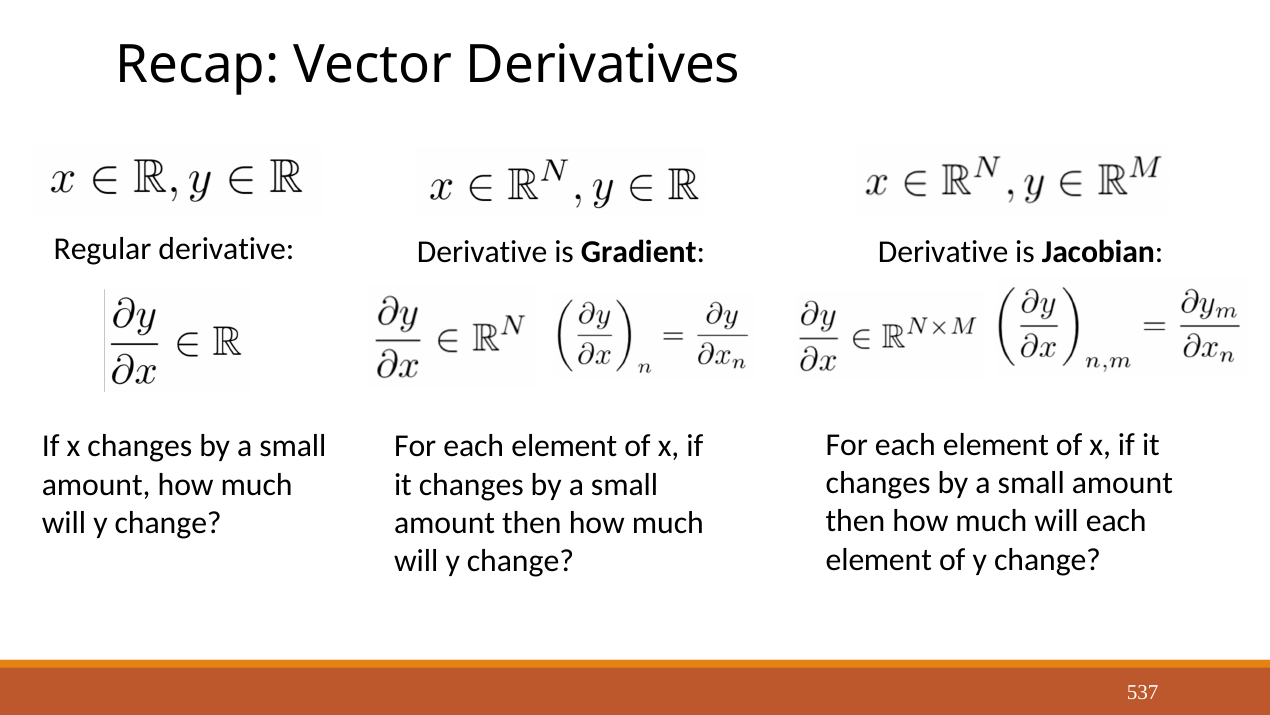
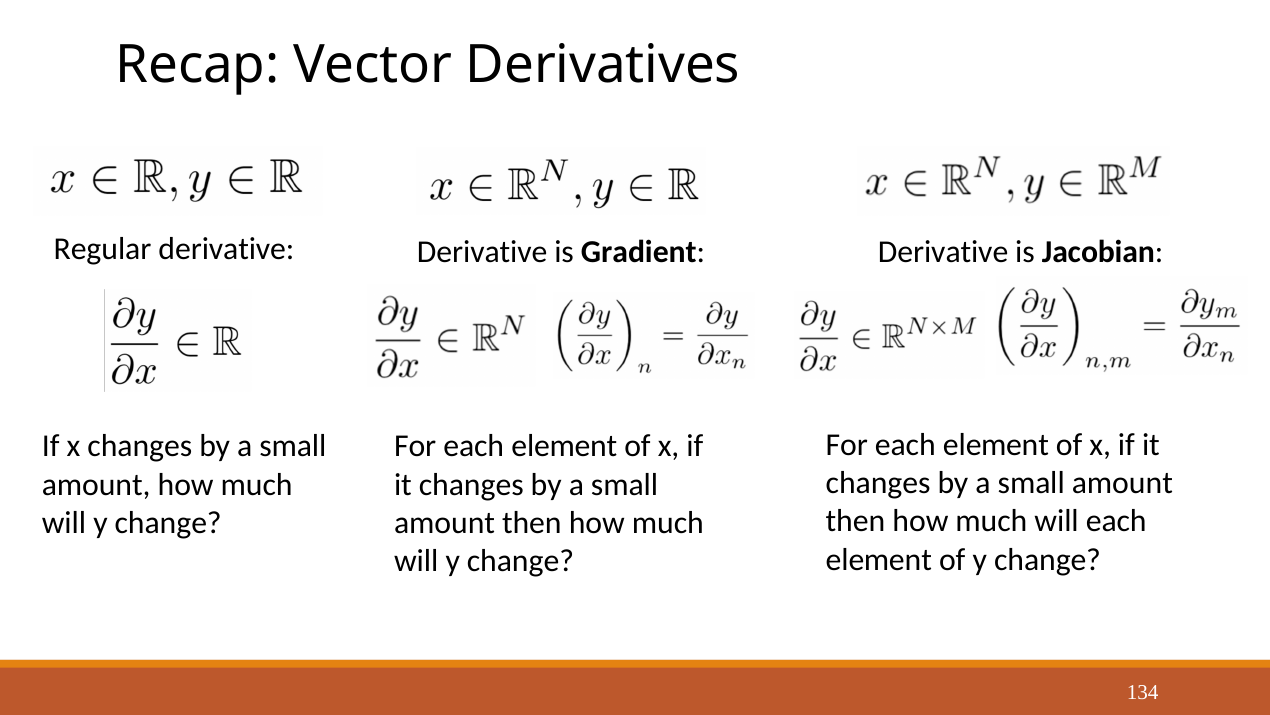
537: 537 -> 134
